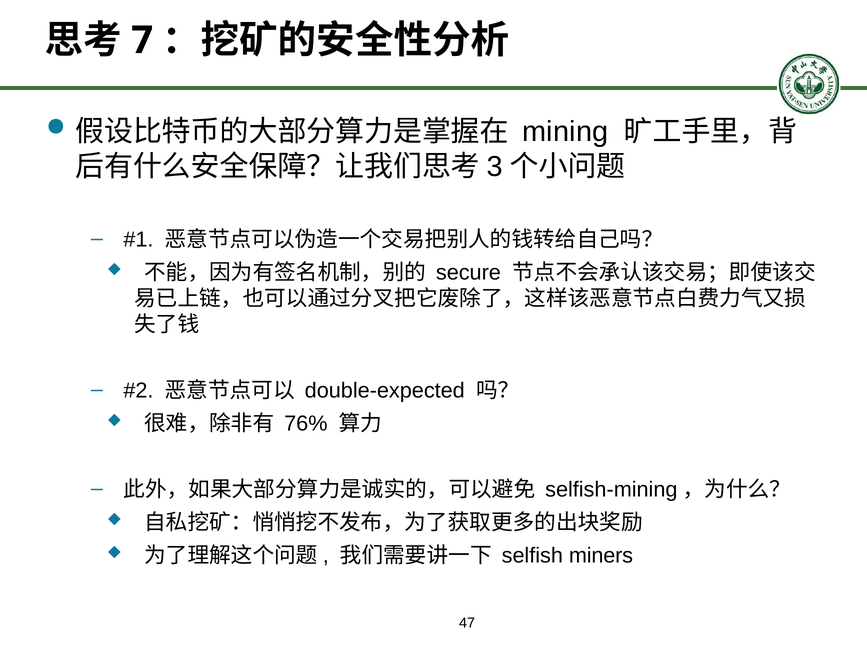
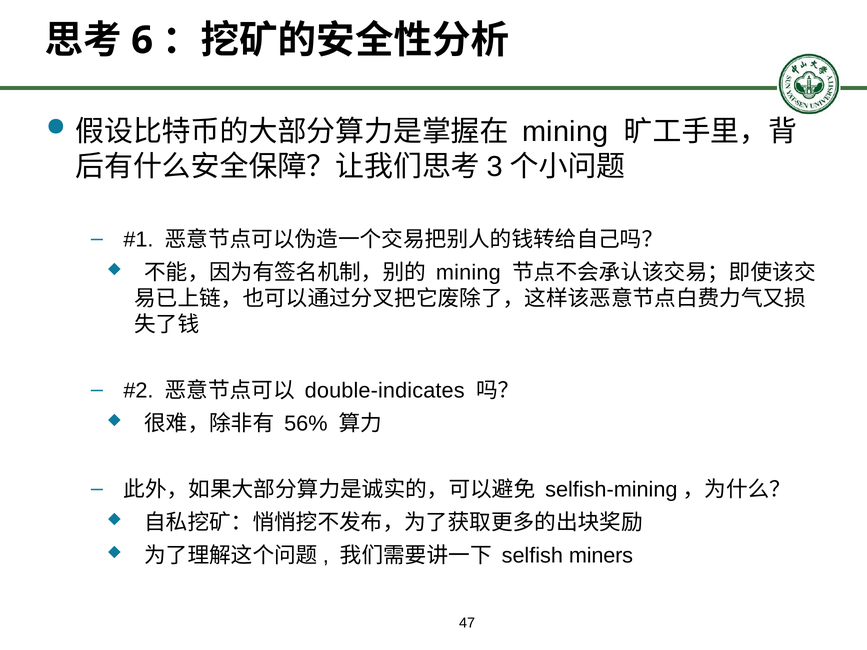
7: 7 -> 6
secure at (468, 273): secure -> mining
double-expected: double-expected -> double-indicates
76%: 76% -> 56%
